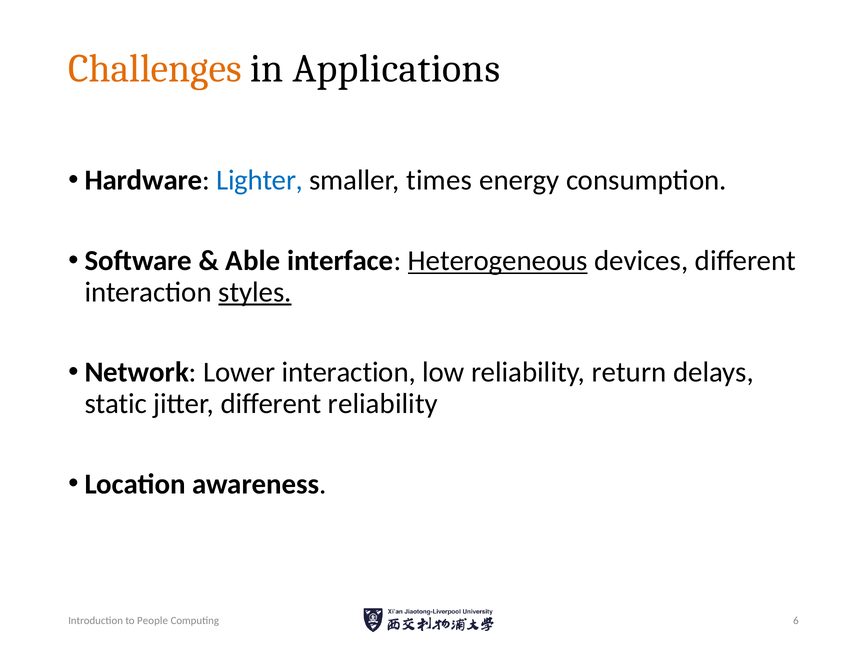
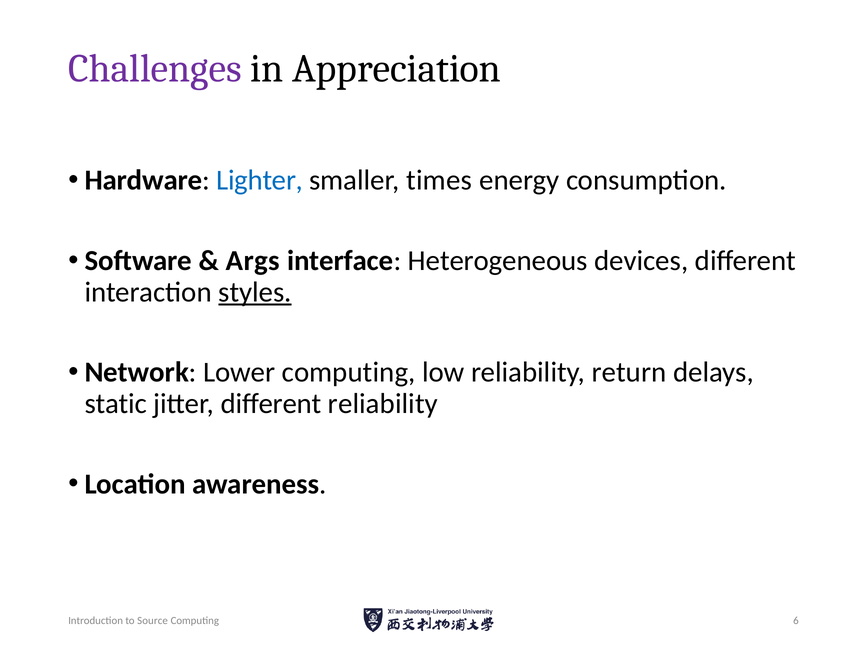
Challenges colour: orange -> purple
Applications: Applications -> Appreciation
Able: Able -> Args
Heterogeneous underline: present -> none
Lower interaction: interaction -> computing
People: People -> Source
